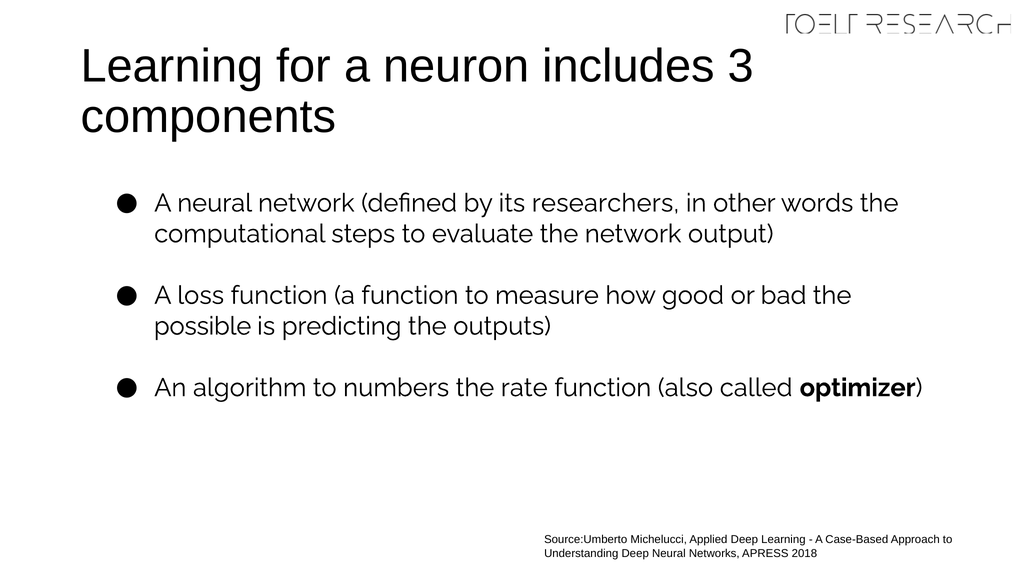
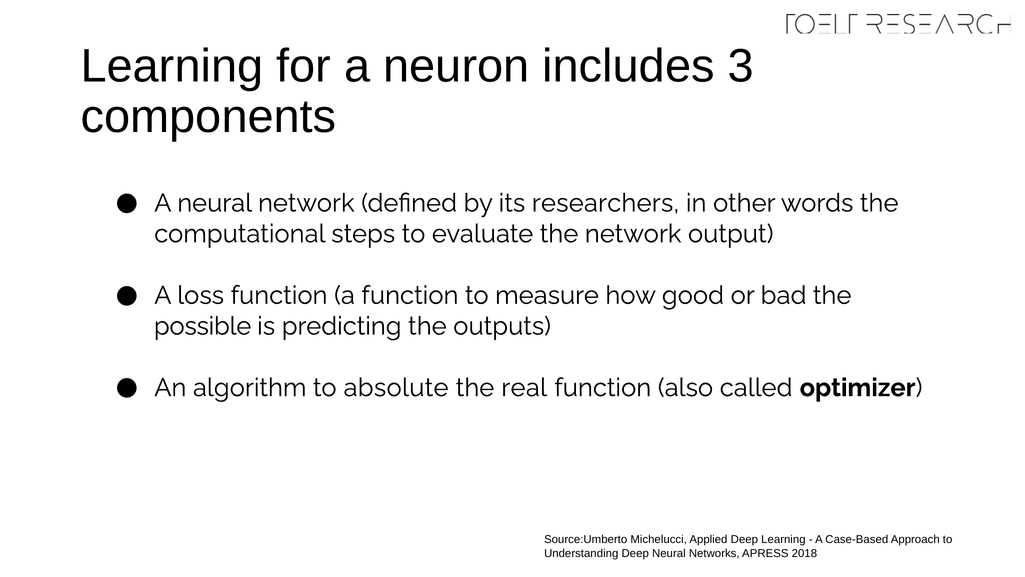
numbers: numbers -> absolute
rate: rate -> real
